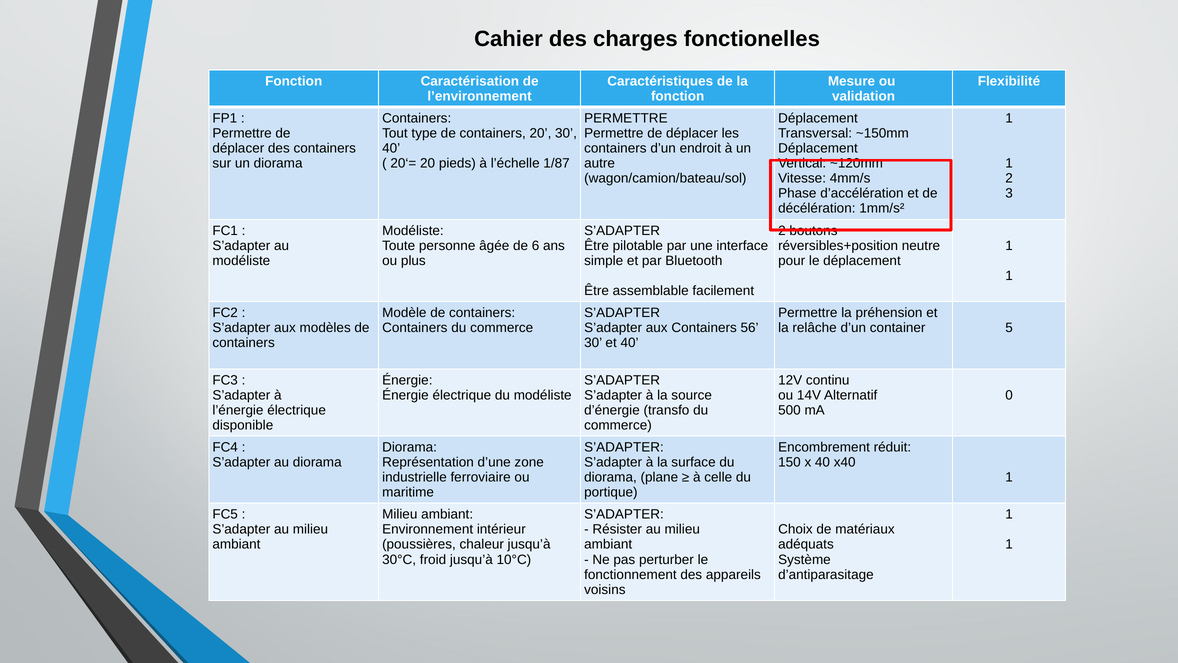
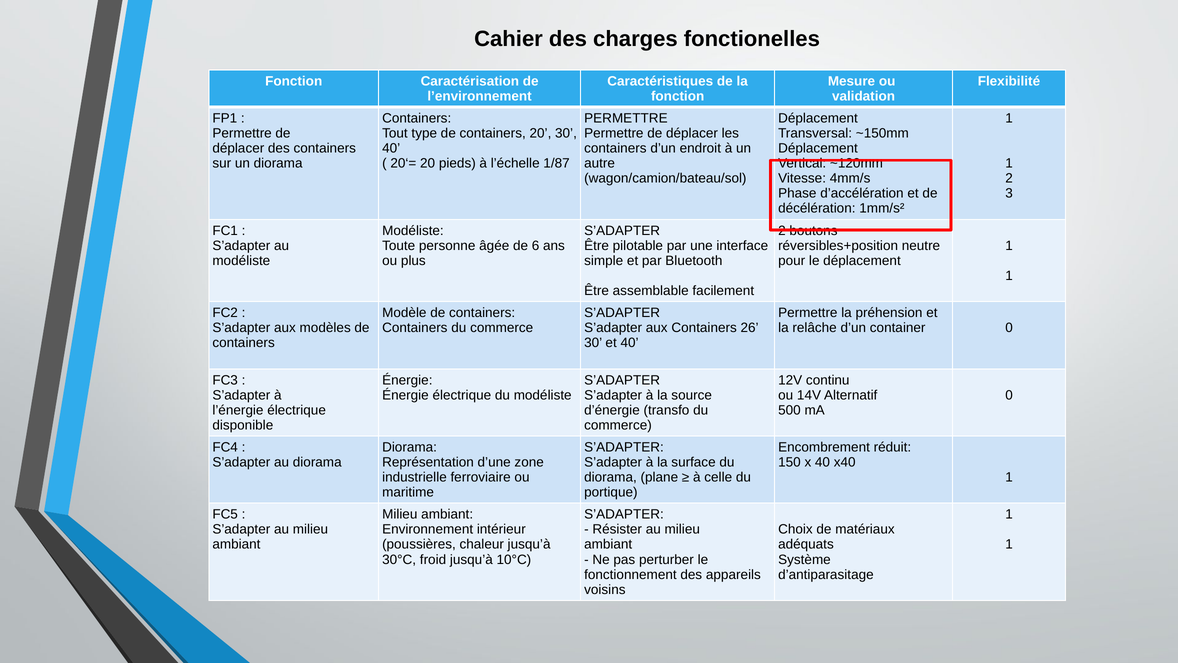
56: 56 -> 26
container 5: 5 -> 0
